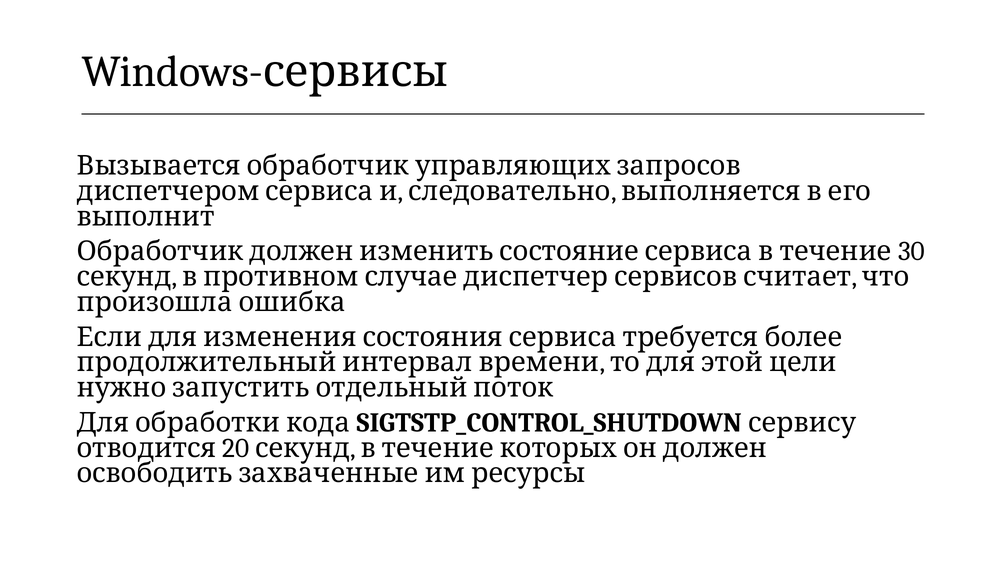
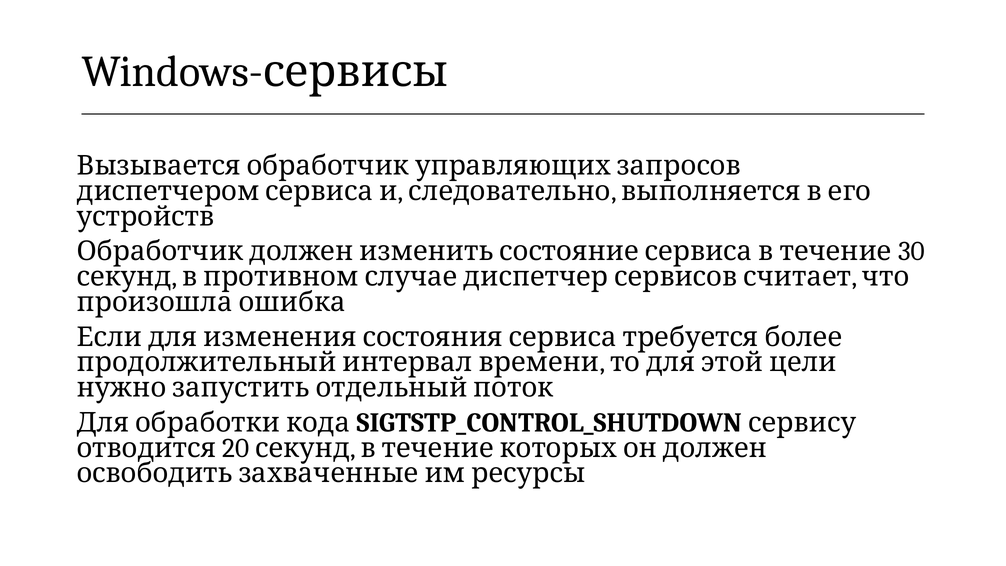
выполнит: выполнит -> устройств
